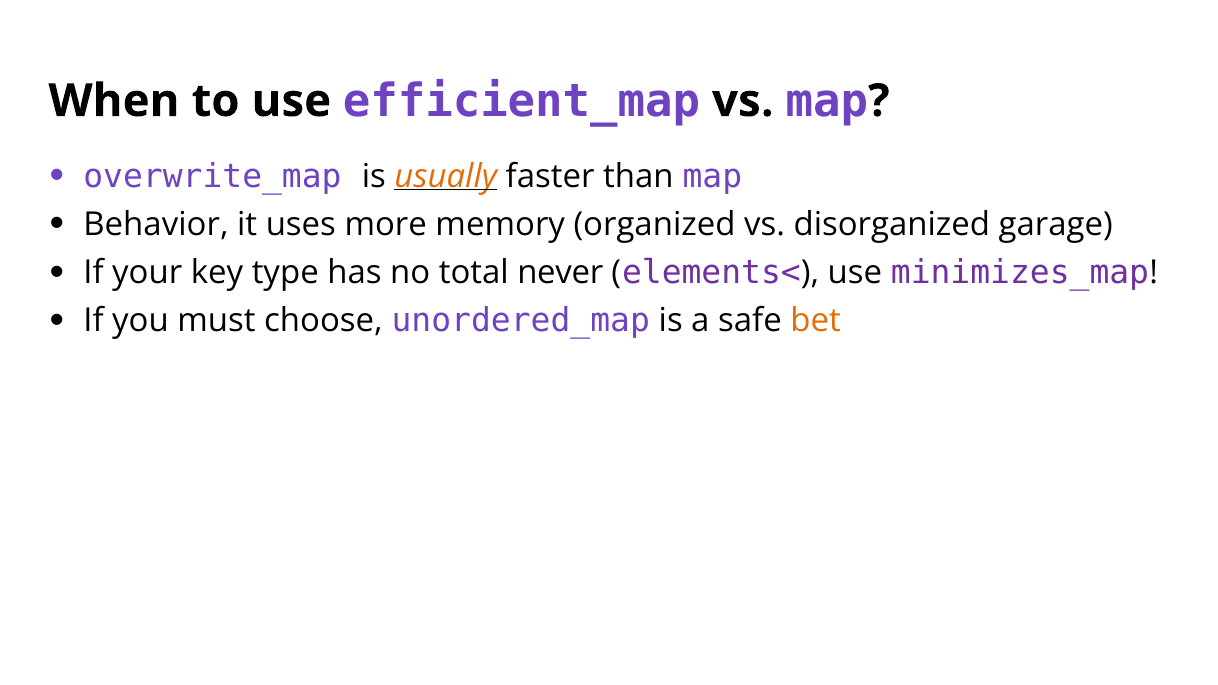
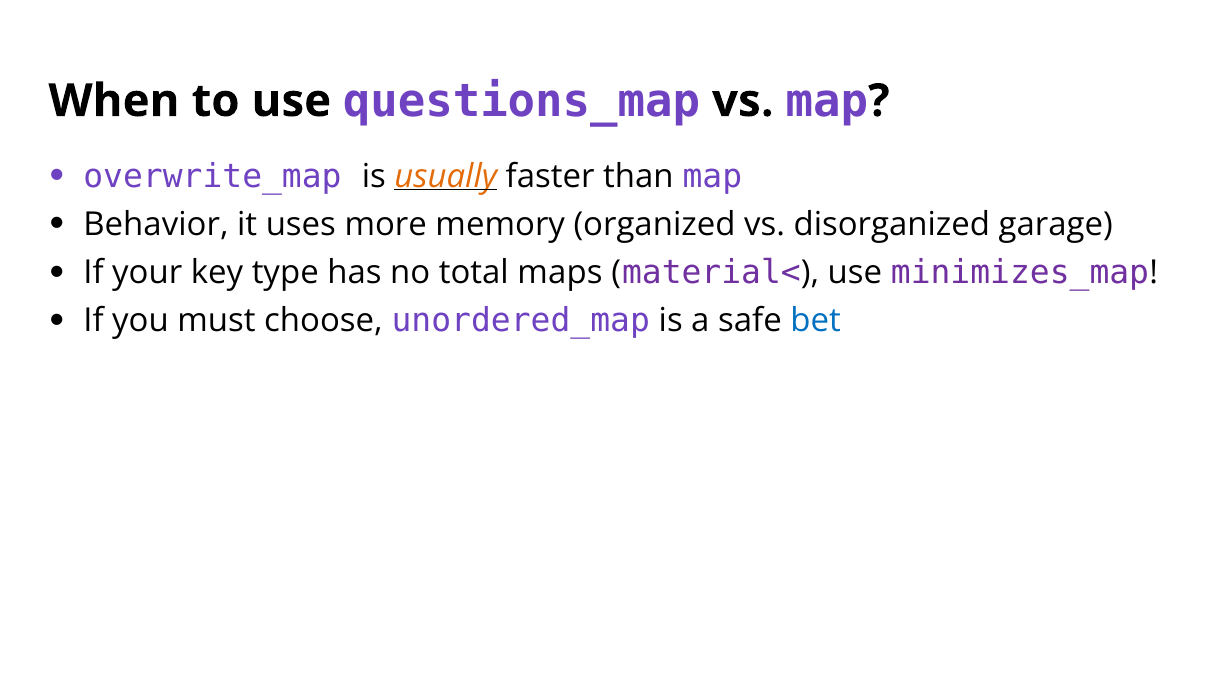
efficient_map: efficient_map -> questions_map
never: never -> maps
elements<: elements< -> material<
bet colour: orange -> blue
